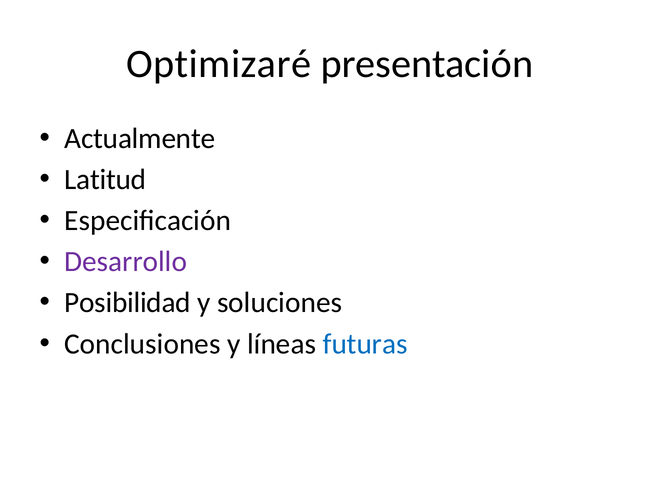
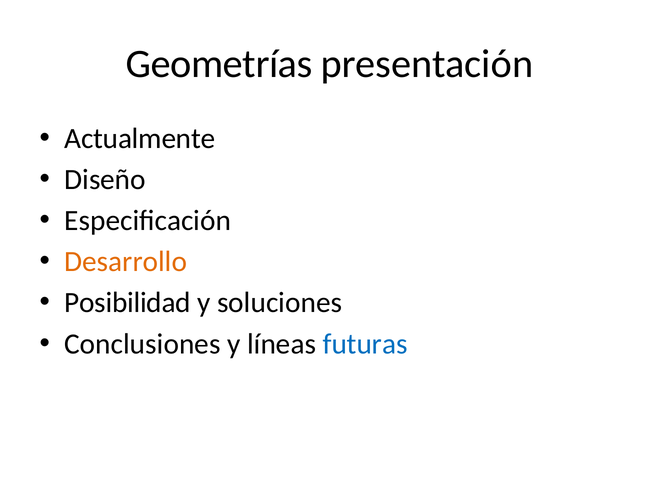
Optimizaré: Optimizaré -> Geometrías
Latitud: Latitud -> Diseño
Desarrollo colour: purple -> orange
